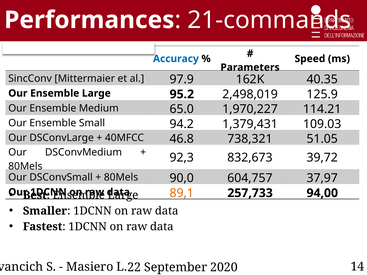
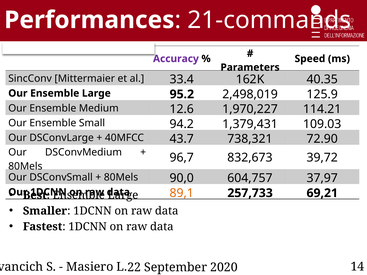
Accuracy colour: blue -> purple
97.9: 97.9 -> 33.4
65.0: 65.0 -> 12.6
46.8: 46.8 -> 43.7
51.05: 51.05 -> 72.90
92,3: 92,3 -> 96,7
94,00: 94,00 -> 69,21
